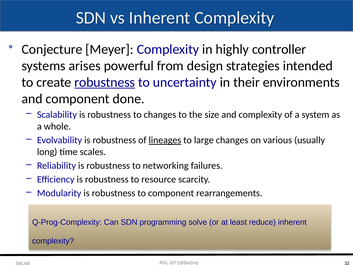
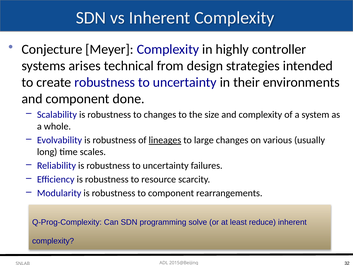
powerful: powerful -> technical
robustness at (105, 82) underline: present -> none
is robustness to networking: networking -> uncertainty
